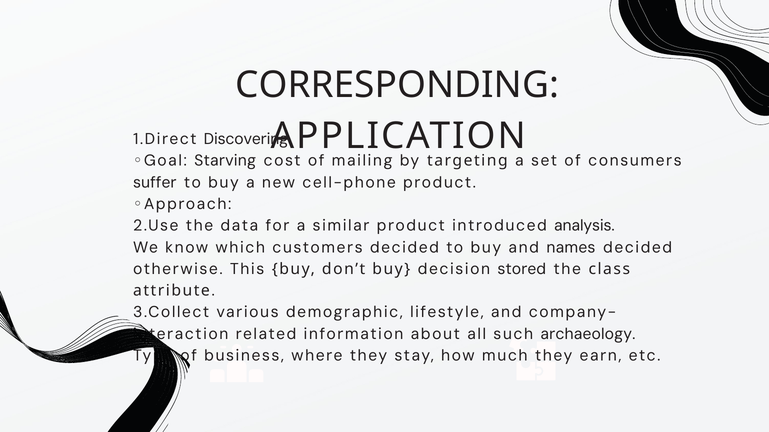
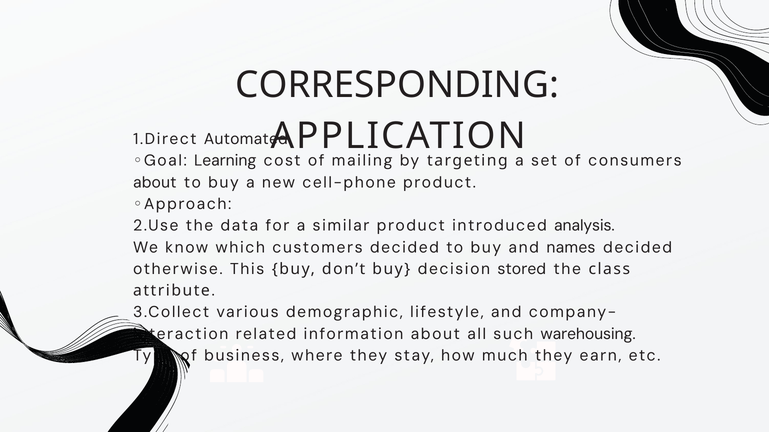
Discovering: Discovering -> Automated
Starving: Starving -> Learning
suffer at (155, 183): suffer -> about
archaeology: archaeology -> warehousing
